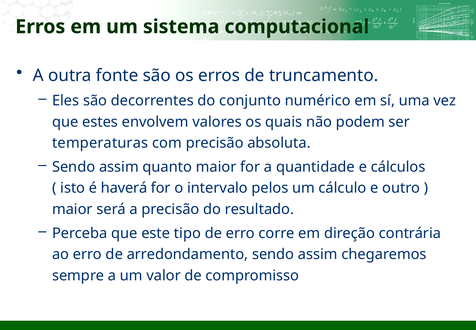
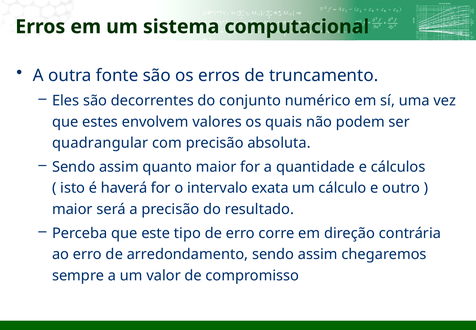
temperaturas: temperaturas -> quadrangular
pelos: pelos -> exata
